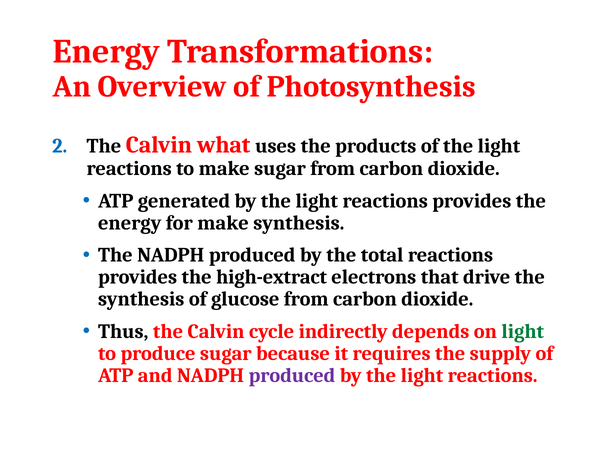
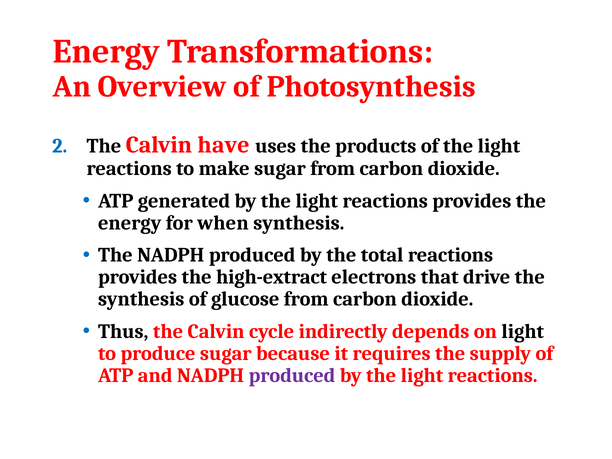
what: what -> have
for make: make -> when
light at (523, 331) colour: green -> black
